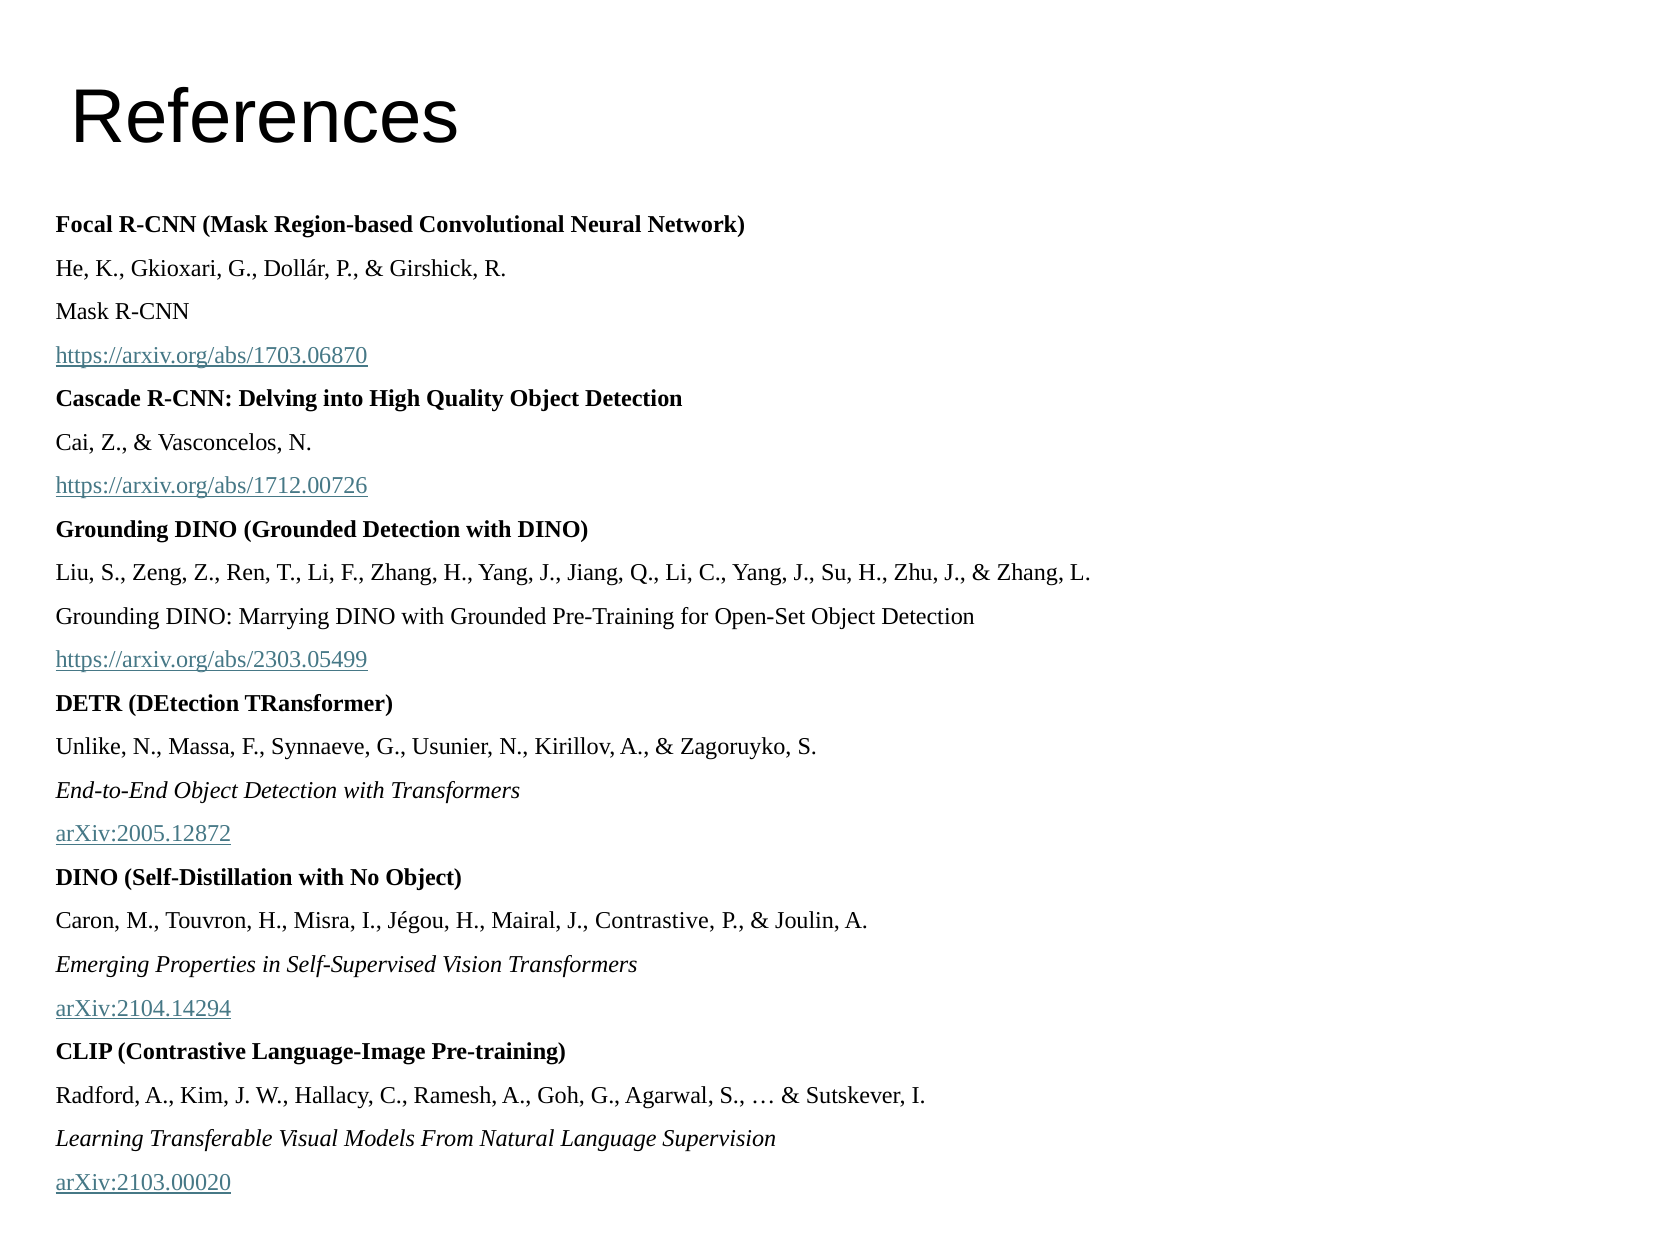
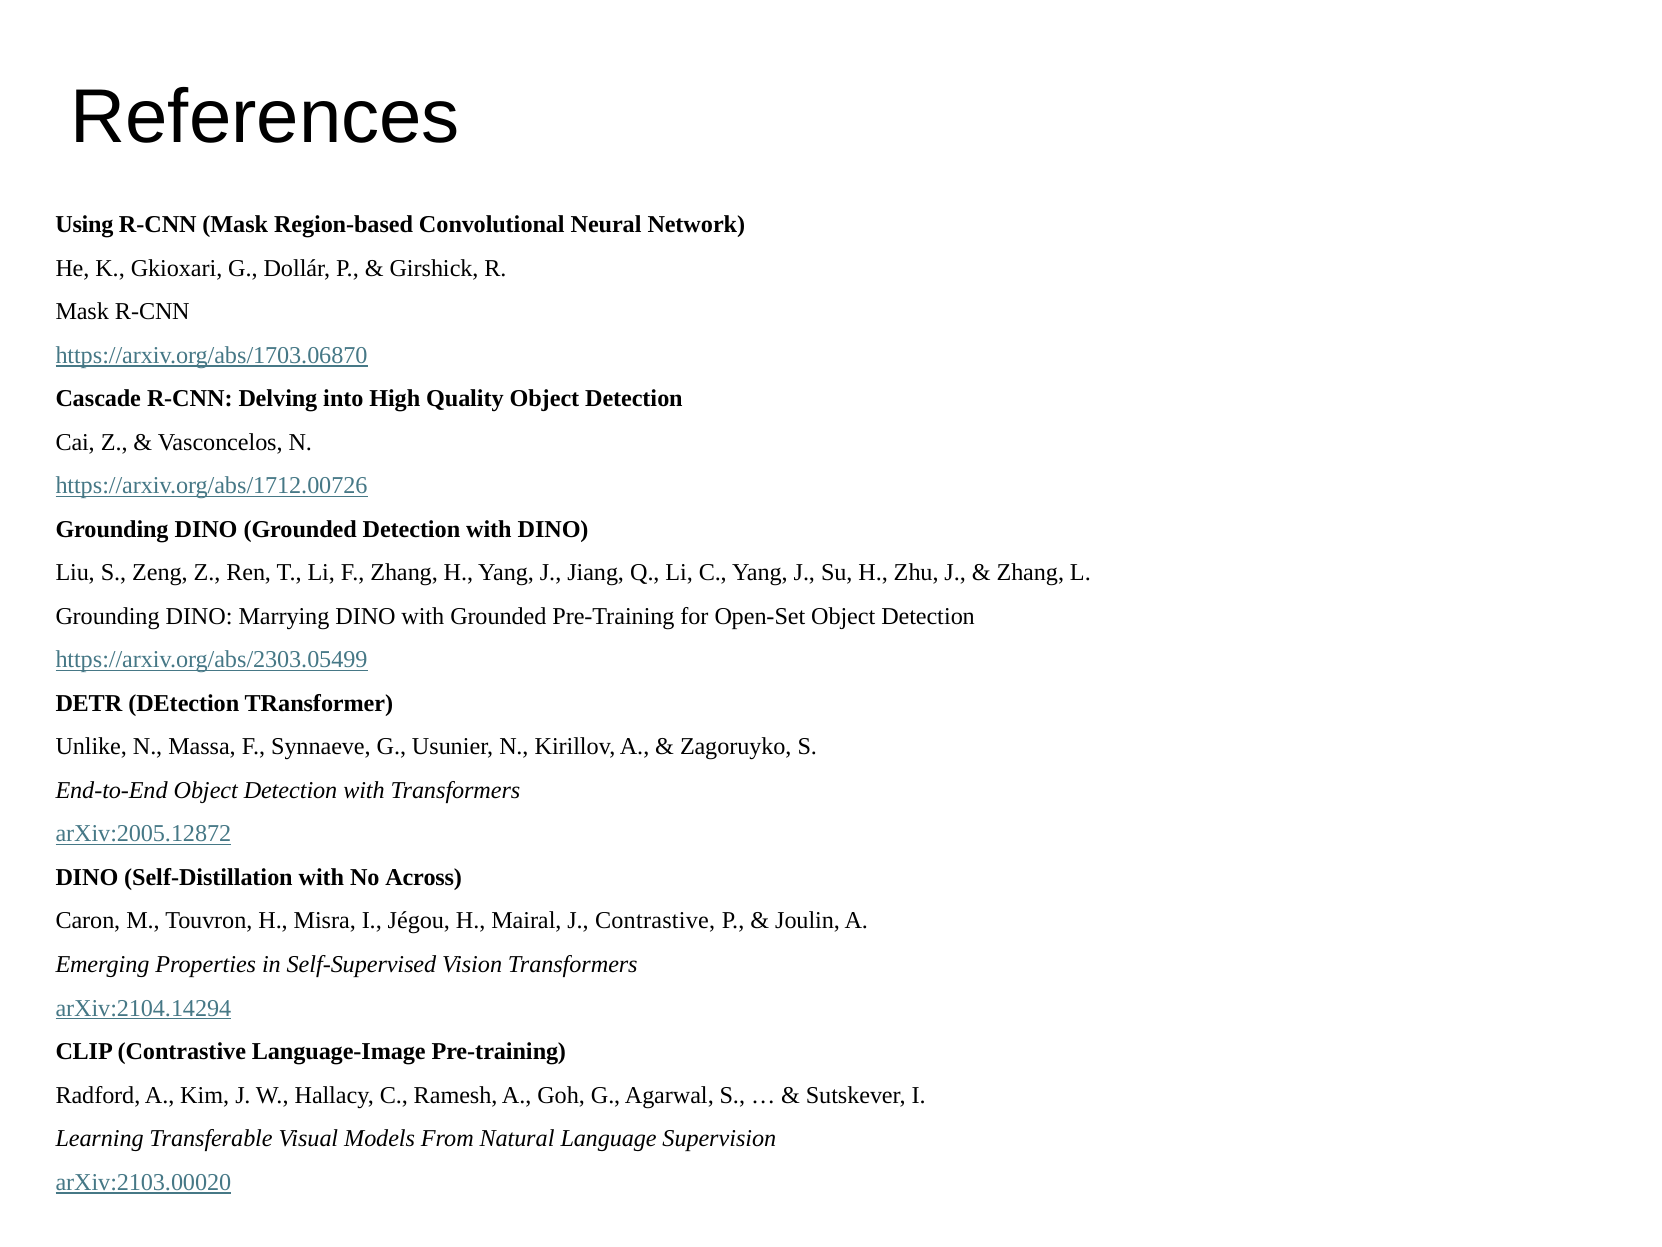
Focal: Focal -> Using
No Object: Object -> Across
